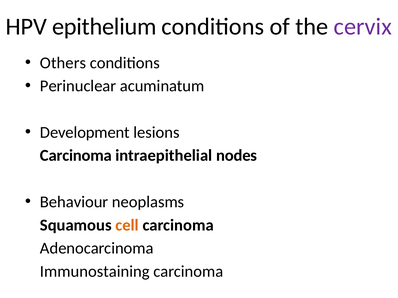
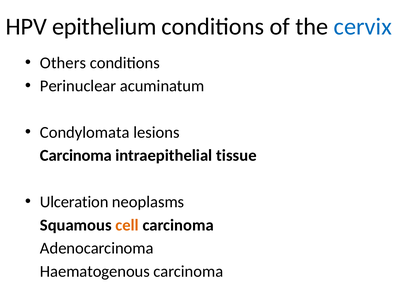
cervix colour: purple -> blue
Development: Development -> Condylomata
nodes: nodes -> tissue
Behaviour: Behaviour -> Ulceration
Immunostaining: Immunostaining -> Haematogenous
